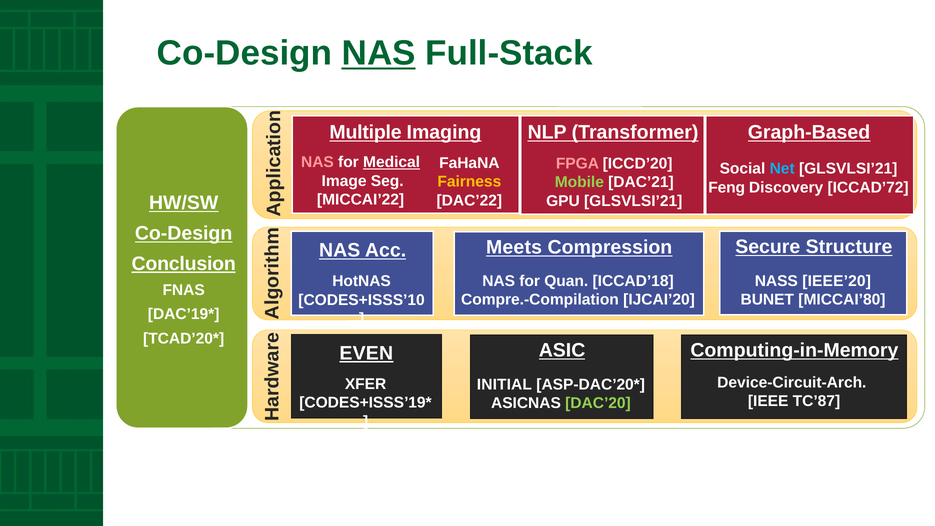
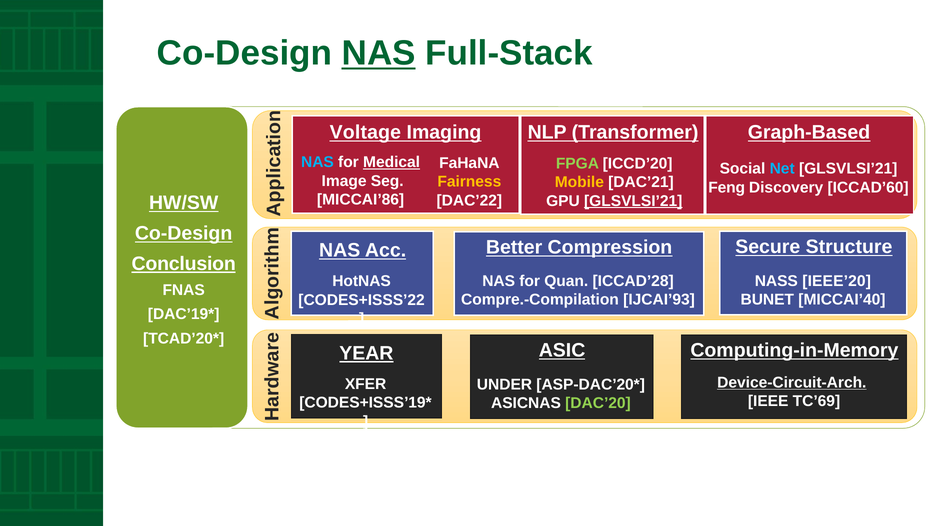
Multiple: Multiple -> Voltage
NAS at (317, 162) colour: pink -> light blue
FPGA colour: pink -> light green
Mobile colour: light green -> yellow
ICCAD’72: ICCAD’72 -> ICCAD’60
MICCAI’22: MICCAI’22 -> MICCAI’86
GLSVLSI’21 at (633, 201) underline: none -> present
Meets: Meets -> Better
ICCAD’18: ICCAD’18 -> ICCAD’28
IJCAI’20: IJCAI’20 -> IJCAI’93
MICCAI’80: MICCAI’80 -> MICCAI’40
CODES+ISSS’10: CODES+ISSS’10 -> CODES+ISSS’22
EVEN: EVEN -> YEAR
Device-Circuit-Arch underline: none -> present
INITIAL: INITIAL -> UNDER
TC’87: TC’87 -> TC’69
